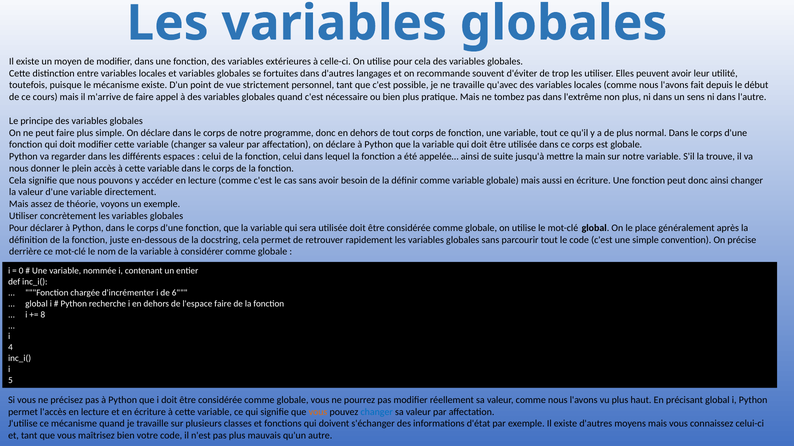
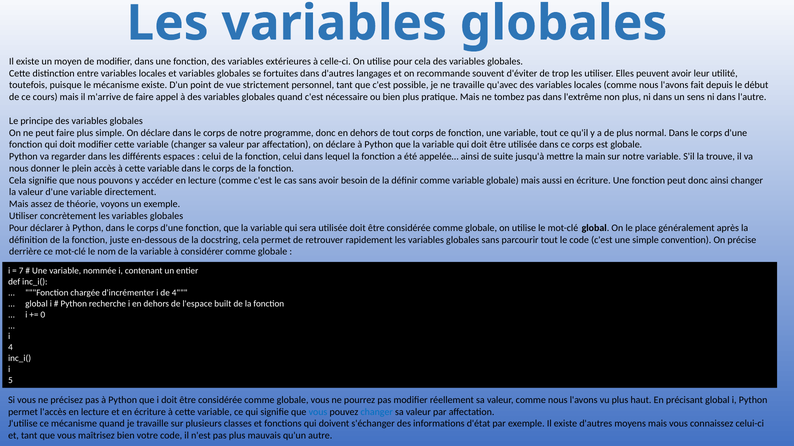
0: 0 -> 7
de 6: 6 -> 4
l'espace faire: faire -> built
8: 8 -> 0
vous at (318, 412) colour: orange -> blue
